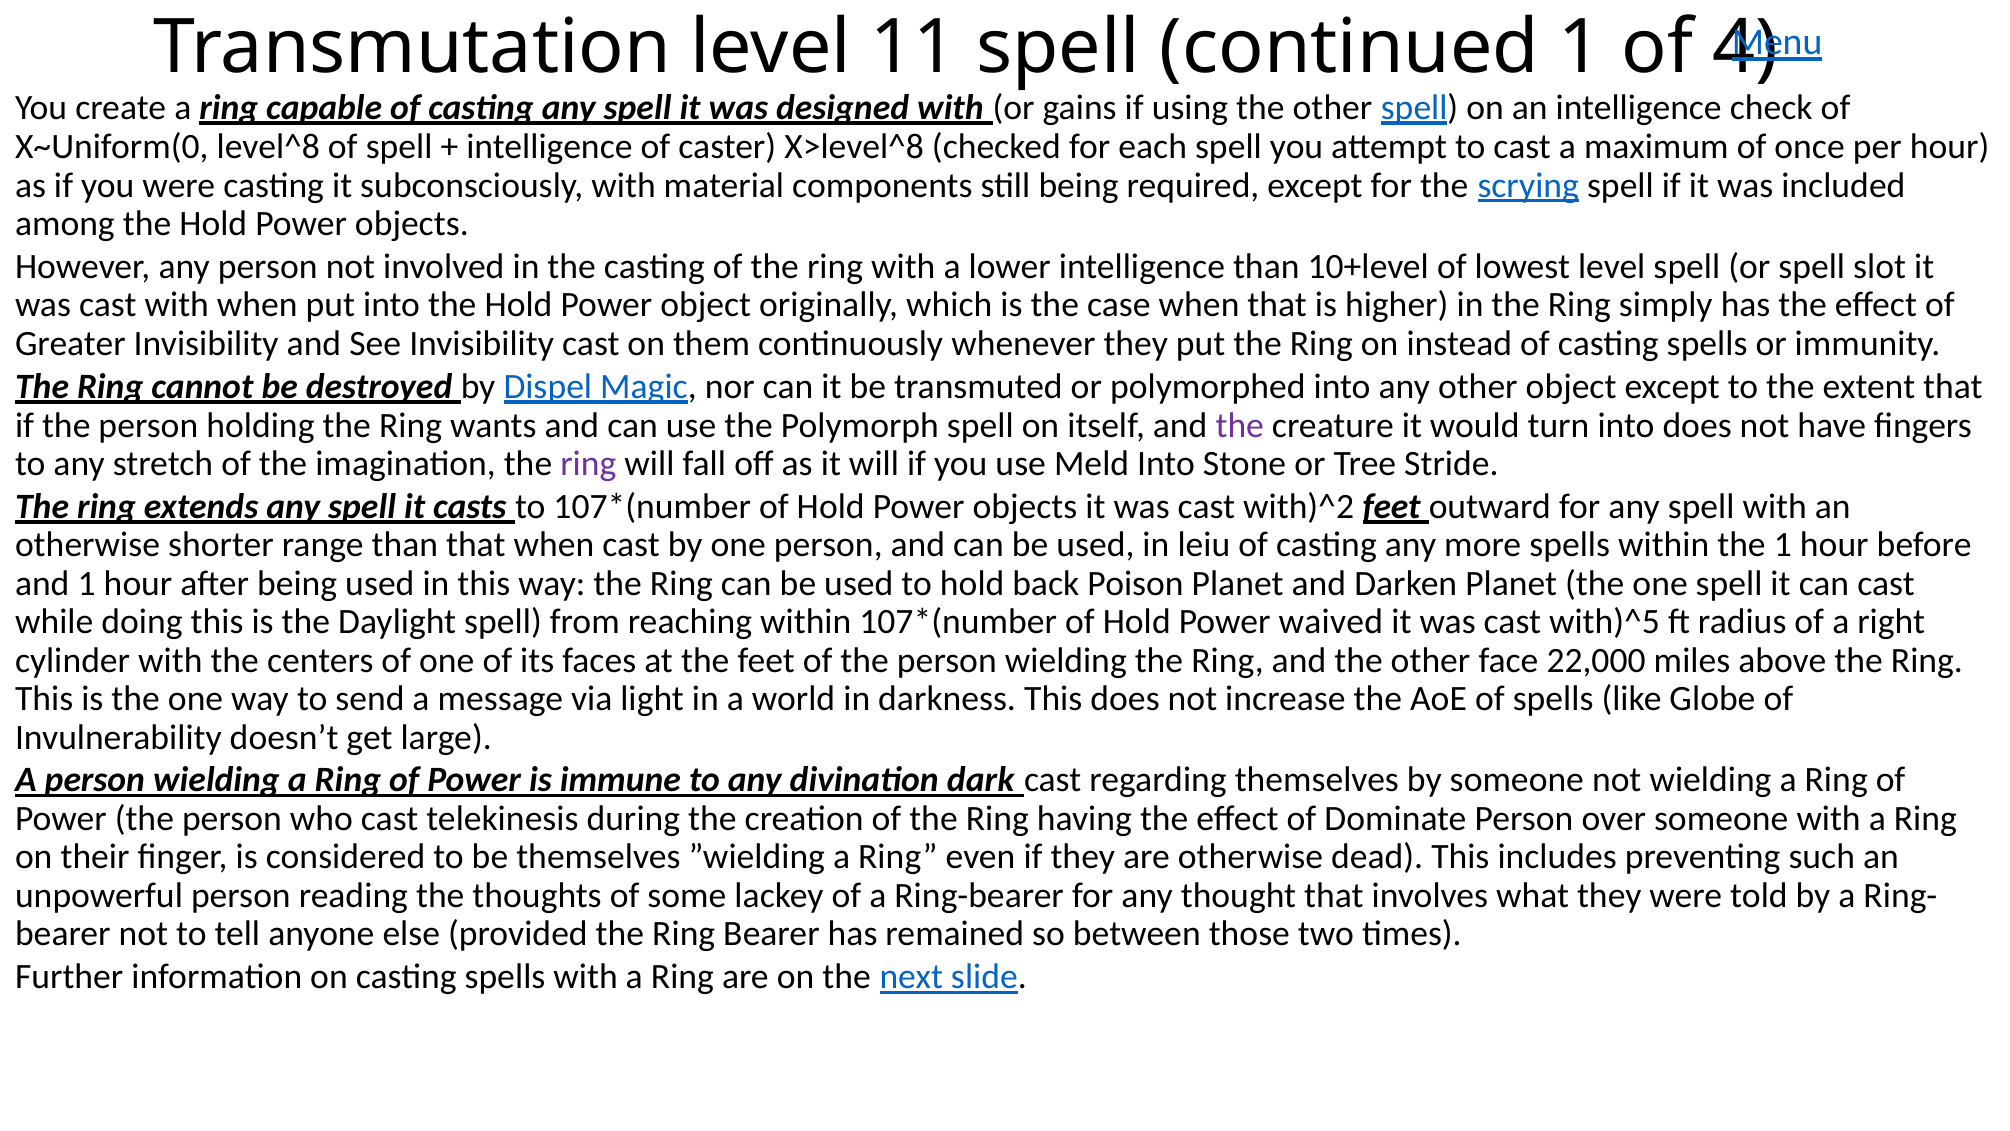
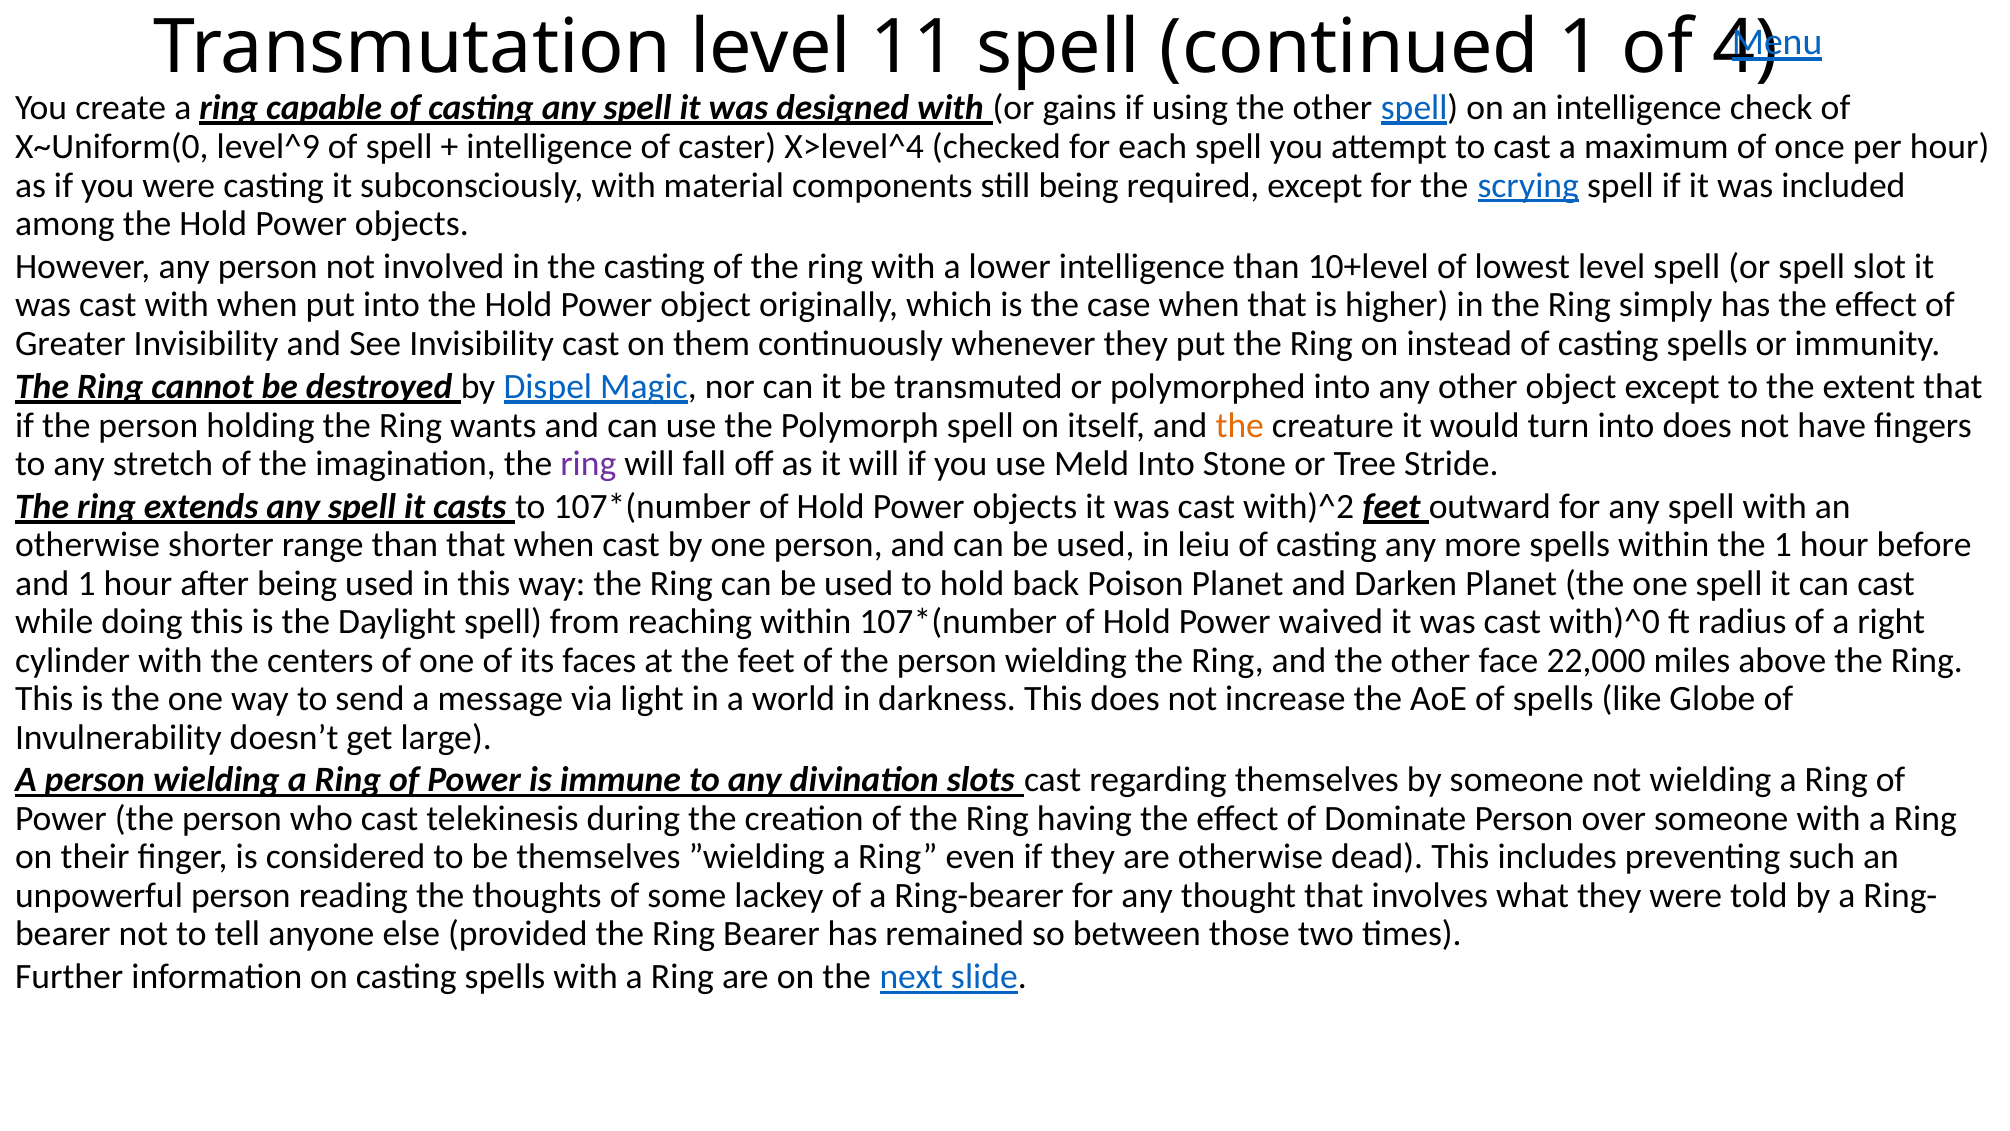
level^8: level^8 -> level^9
X>level^8: X>level^8 -> X>level^4
the at (1240, 425) colour: purple -> orange
with)^5: with)^5 -> with)^0
dark: dark -> slots
